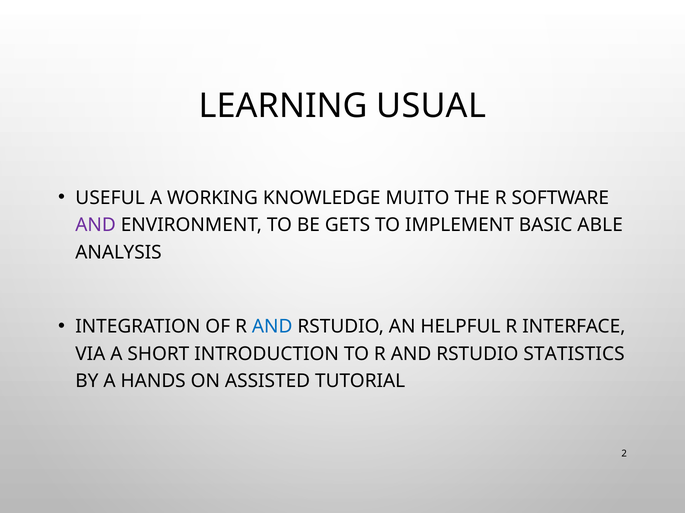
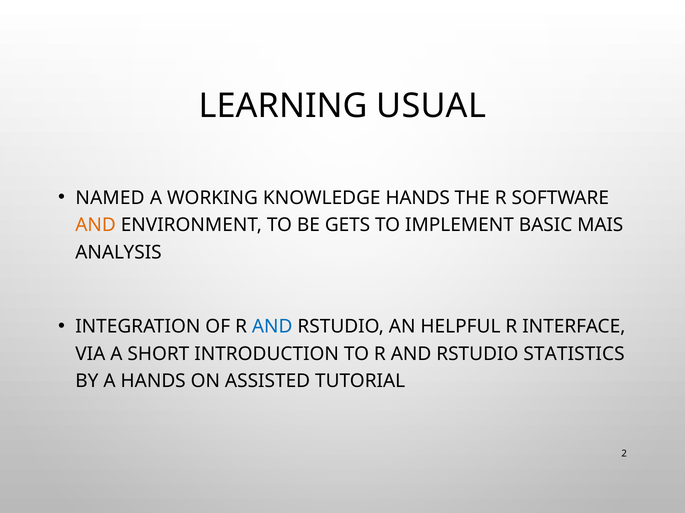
USEFUL: USEFUL -> NAMED
KNOWLEDGE MUITO: MUITO -> HANDS
AND at (96, 226) colour: purple -> orange
ABLE: ABLE -> MAIS
